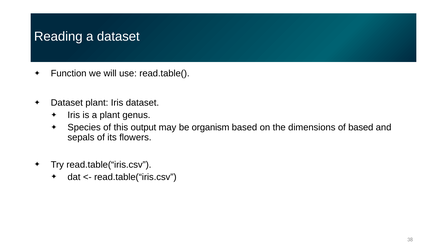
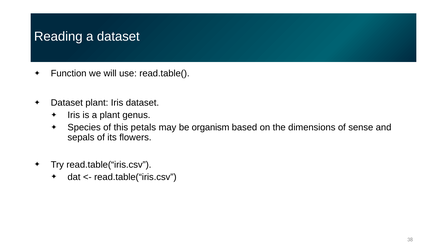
output: output -> petals
of based: based -> sense
